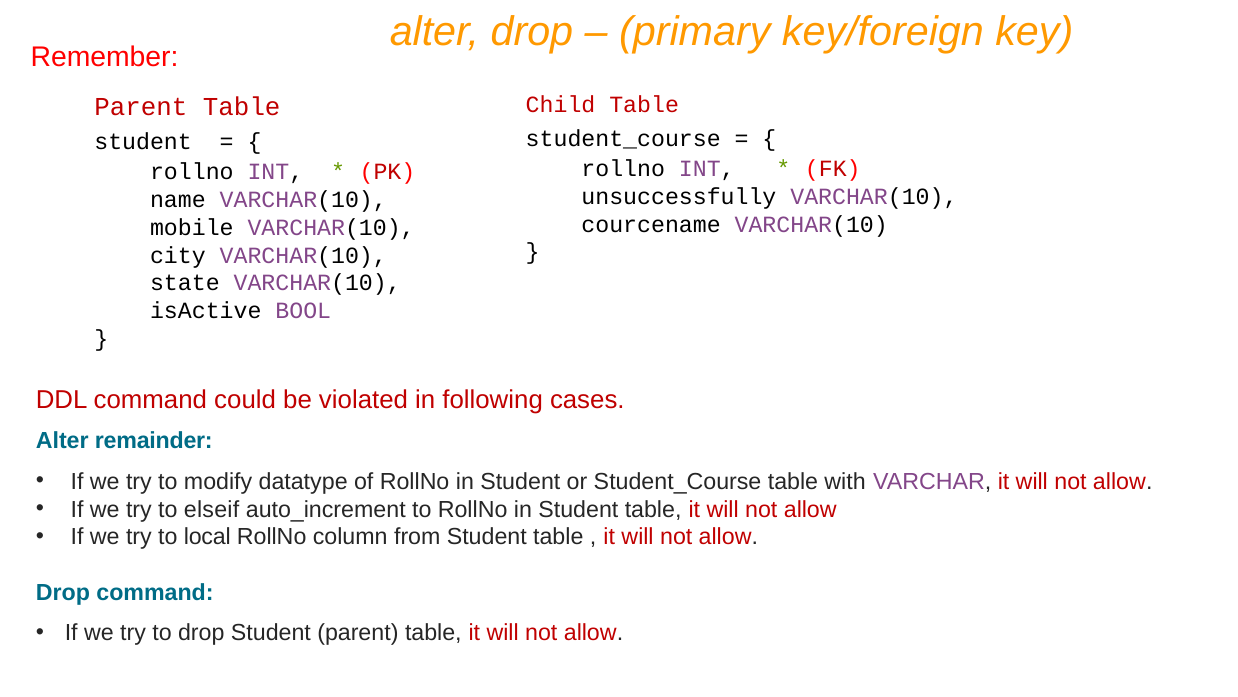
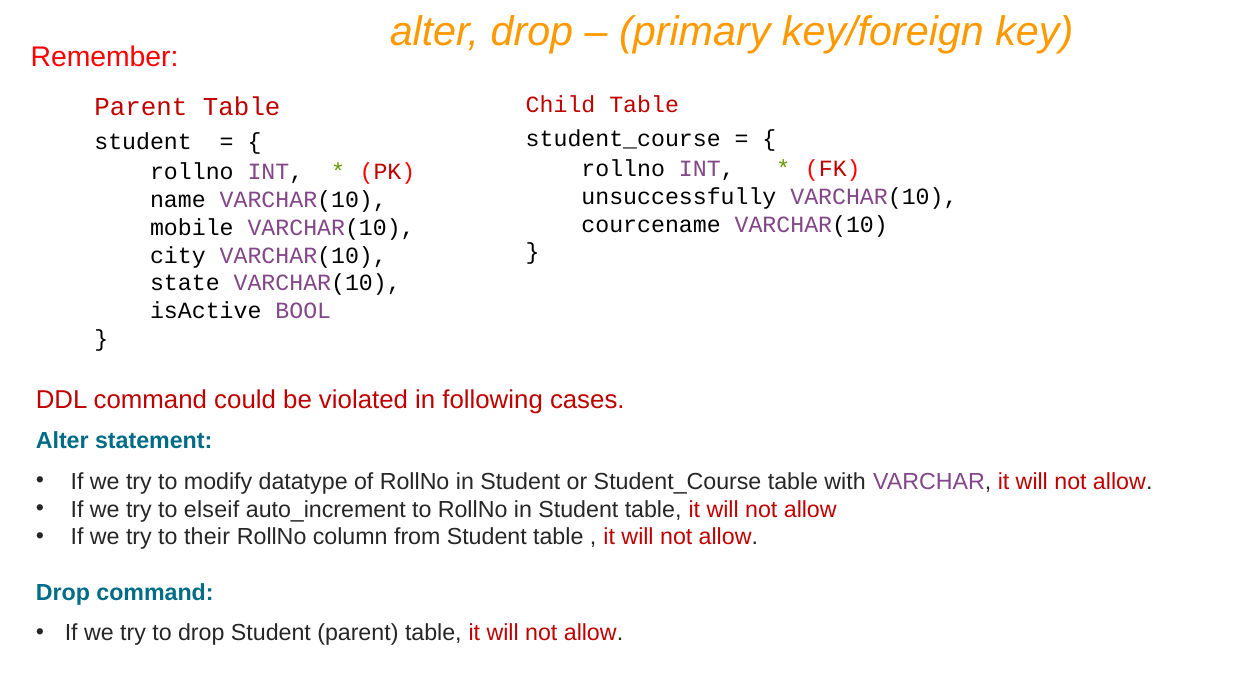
remainder: remainder -> statement
local: local -> their
